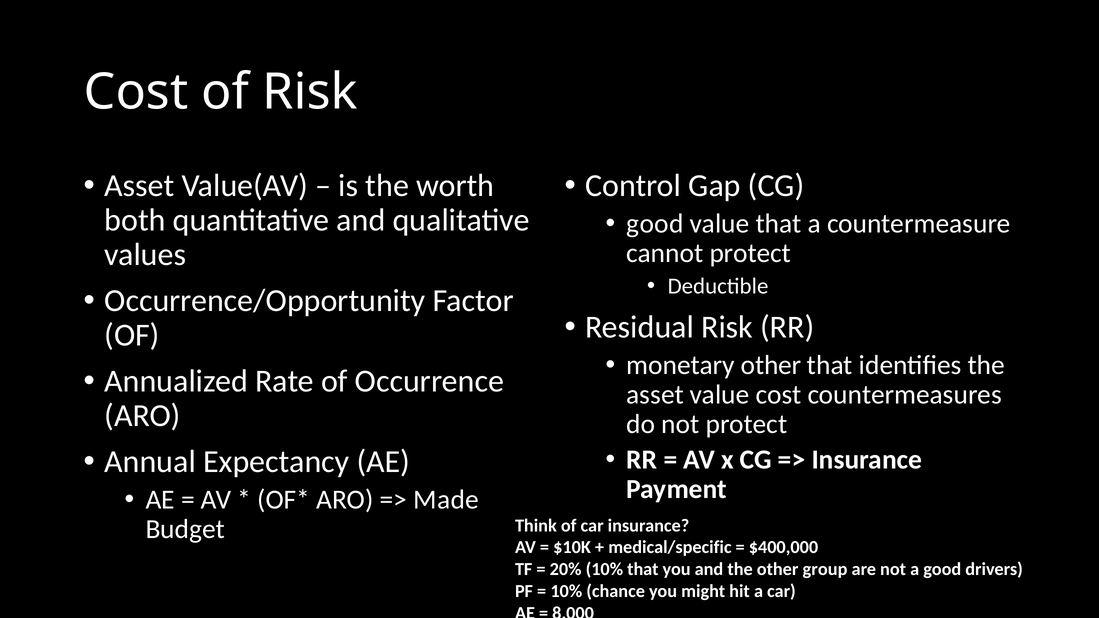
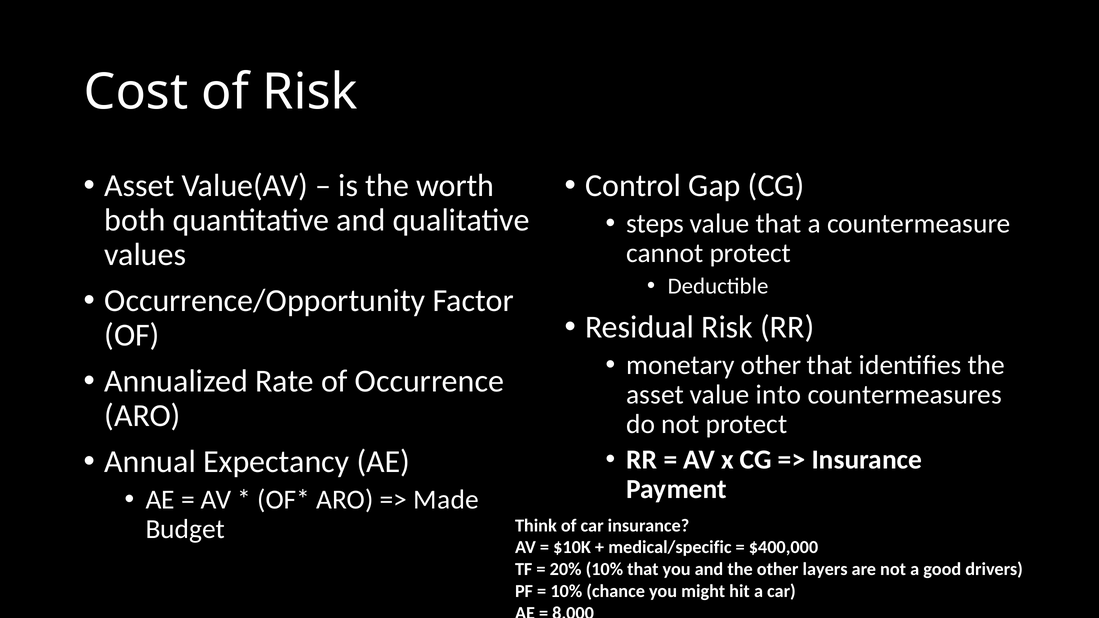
good at (655, 224): good -> steps
value cost: cost -> into
group: group -> layers
